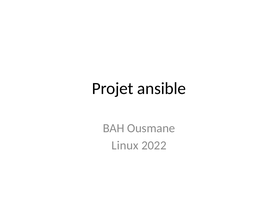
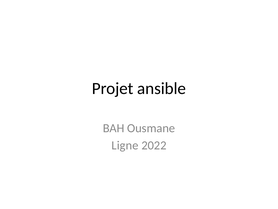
Linux: Linux -> Ligne
